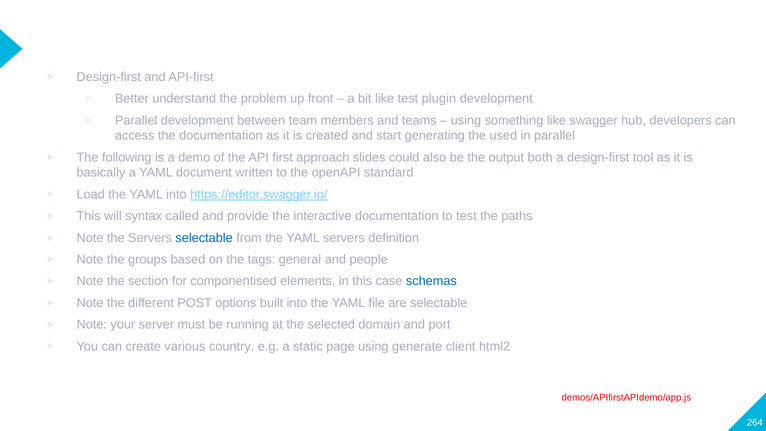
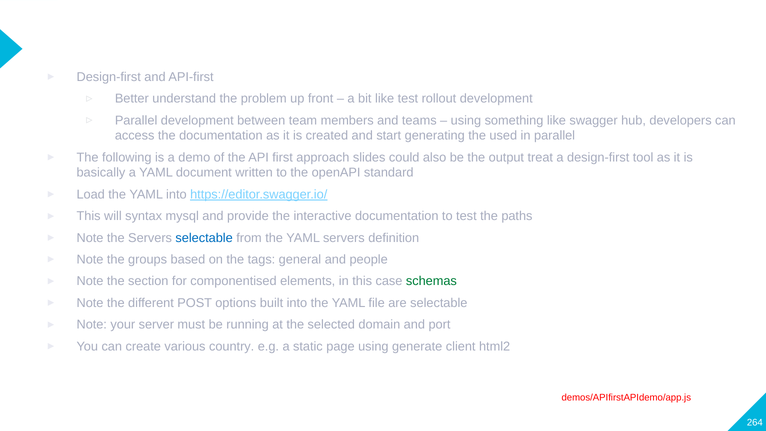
plugin: plugin -> rollout
both: both -> treat
called: called -> mysql
schemas colour: blue -> green
